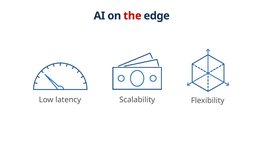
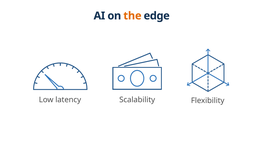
the colour: red -> orange
